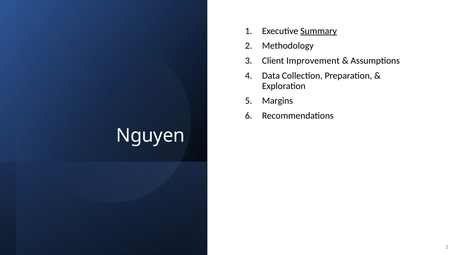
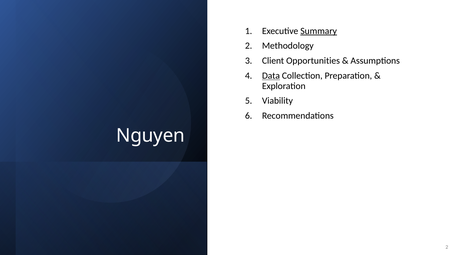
Improvement: Improvement -> Opportunities
Data underline: none -> present
Margins: Margins -> Viability
